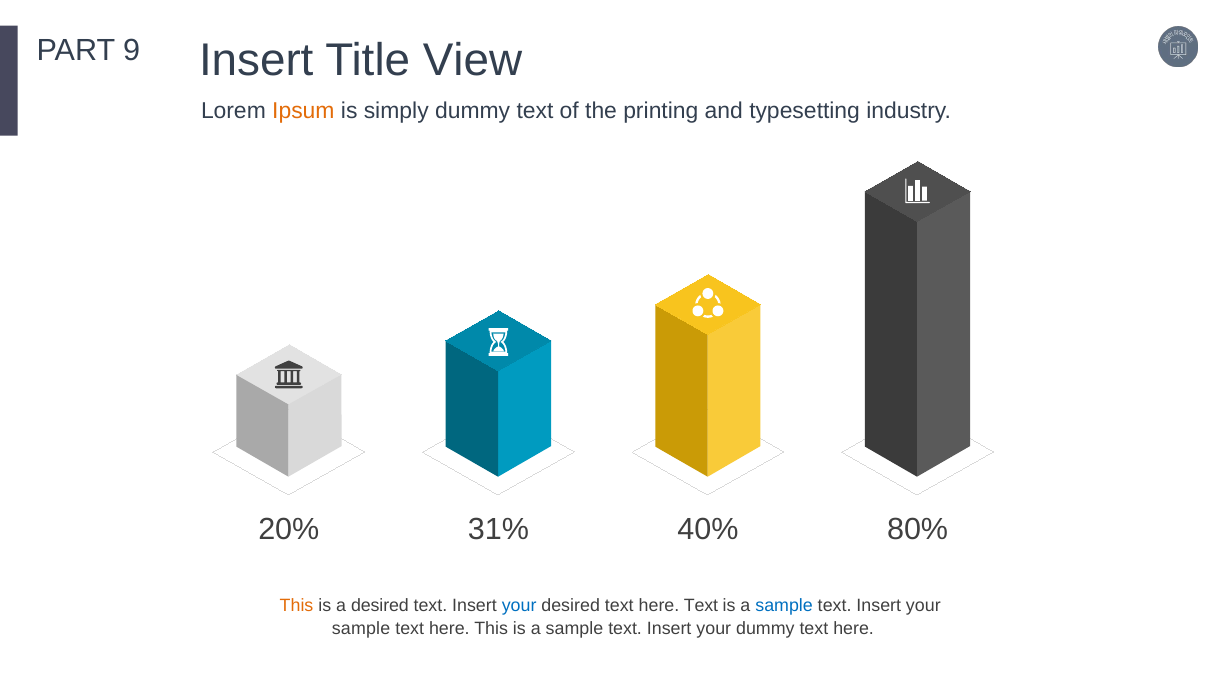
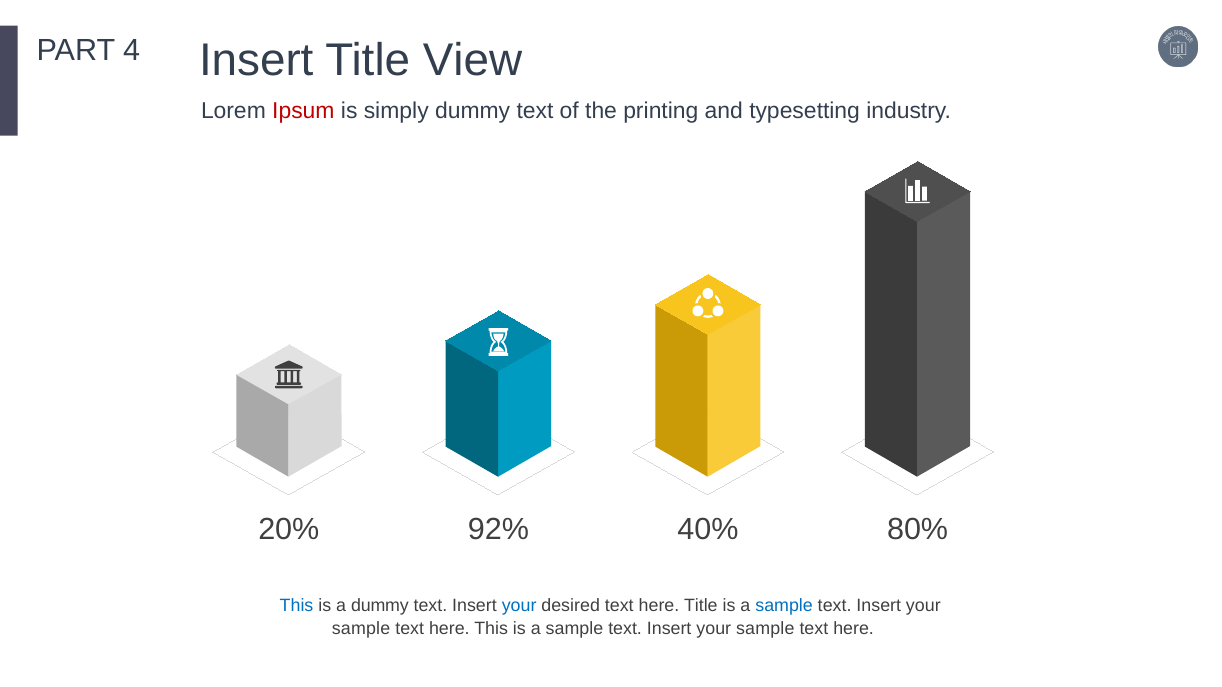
9: 9 -> 4
Ipsum colour: orange -> red
31%: 31% -> 92%
This at (297, 605) colour: orange -> blue
a desired: desired -> dummy
here Text: Text -> Title
dummy at (765, 629): dummy -> sample
